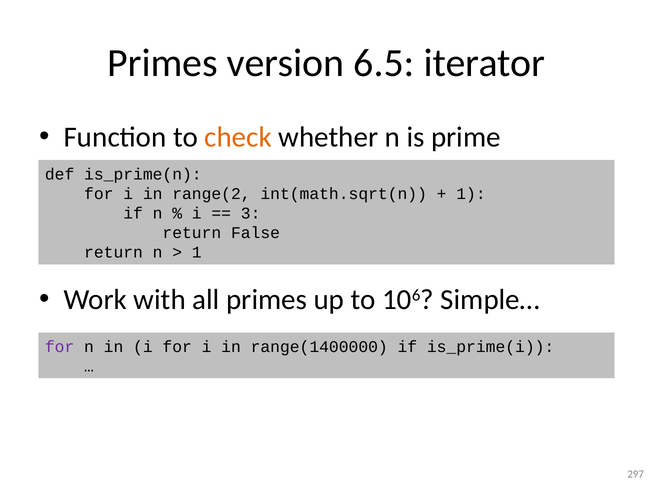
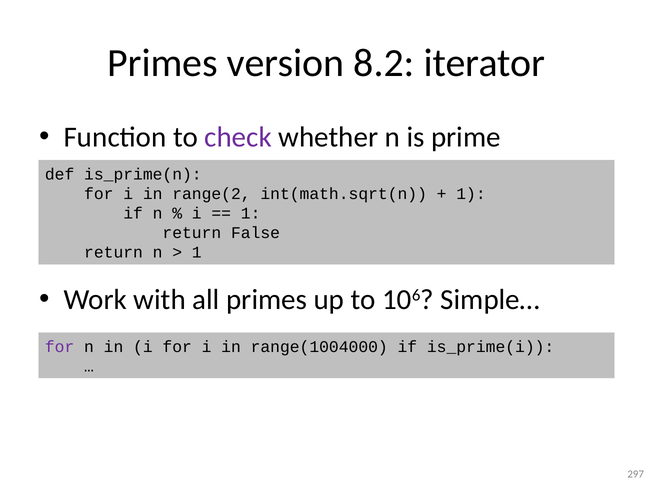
6.5: 6.5 -> 8.2
check colour: orange -> purple
3 at (251, 213): 3 -> 1
range(1400000: range(1400000 -> range(1004000
